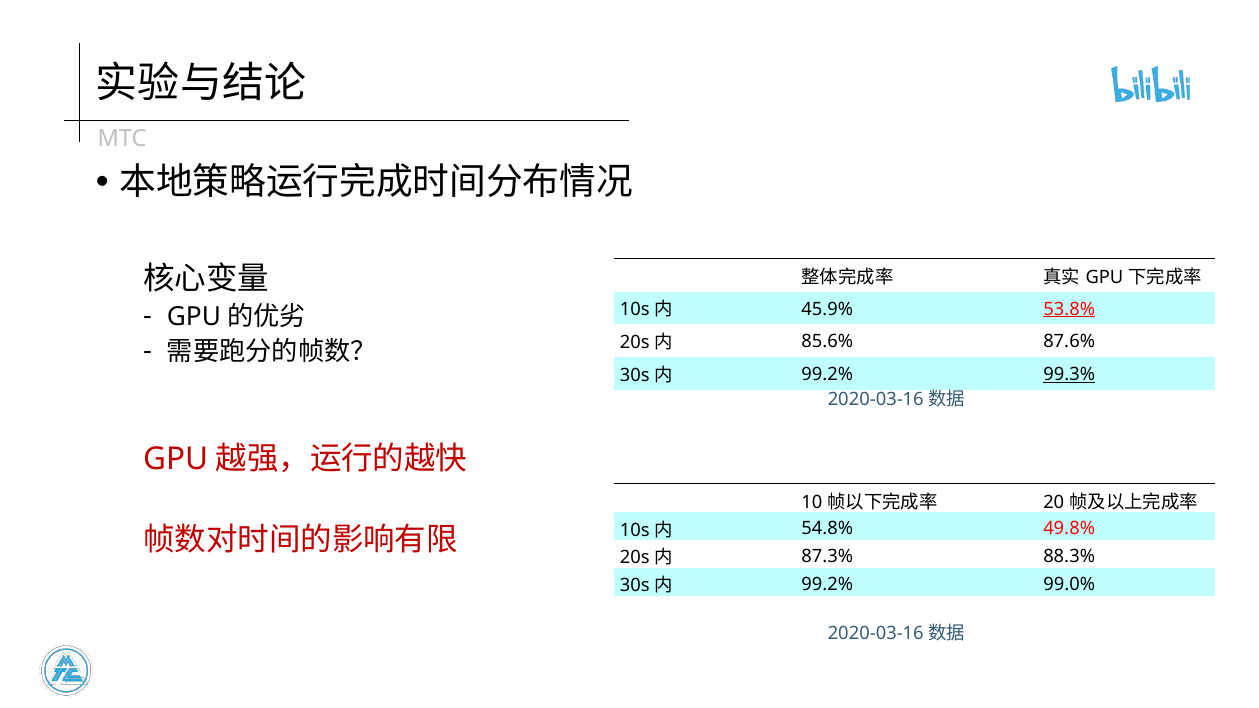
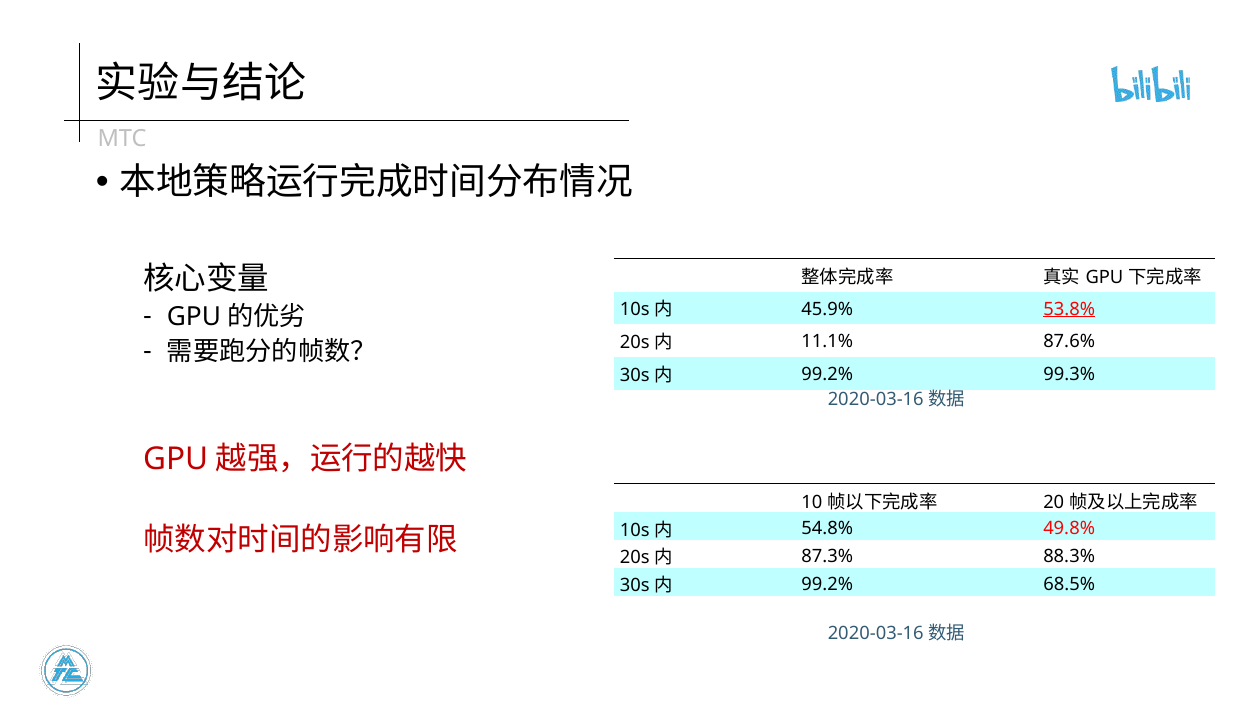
85.6%: 85.6% -> 11.1%
99.3% underline: present -> none
99.0%: 99.0% -> 68.5%
